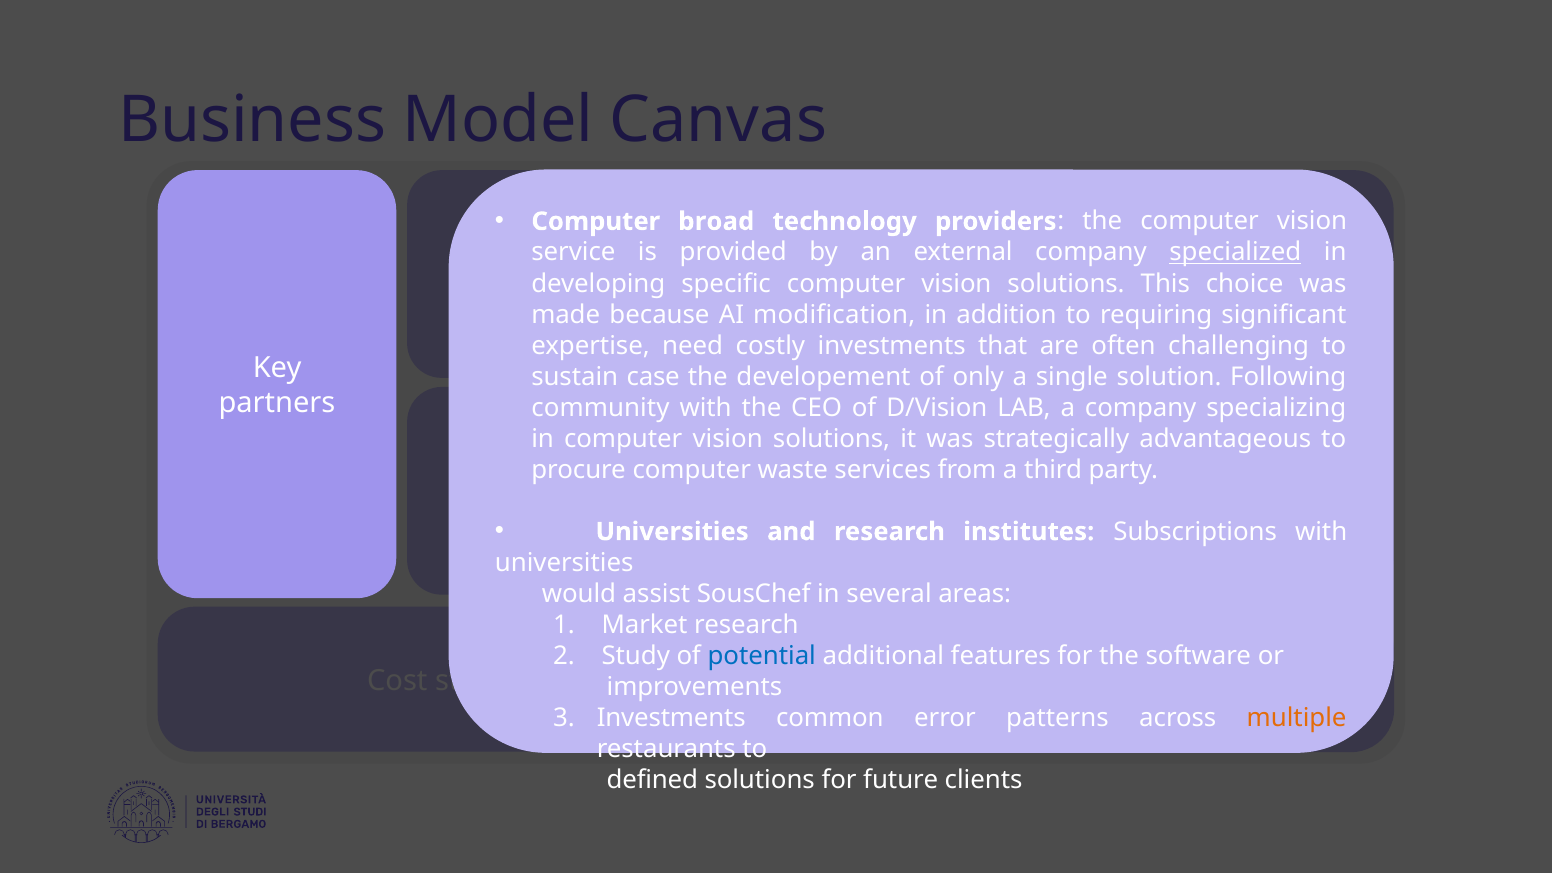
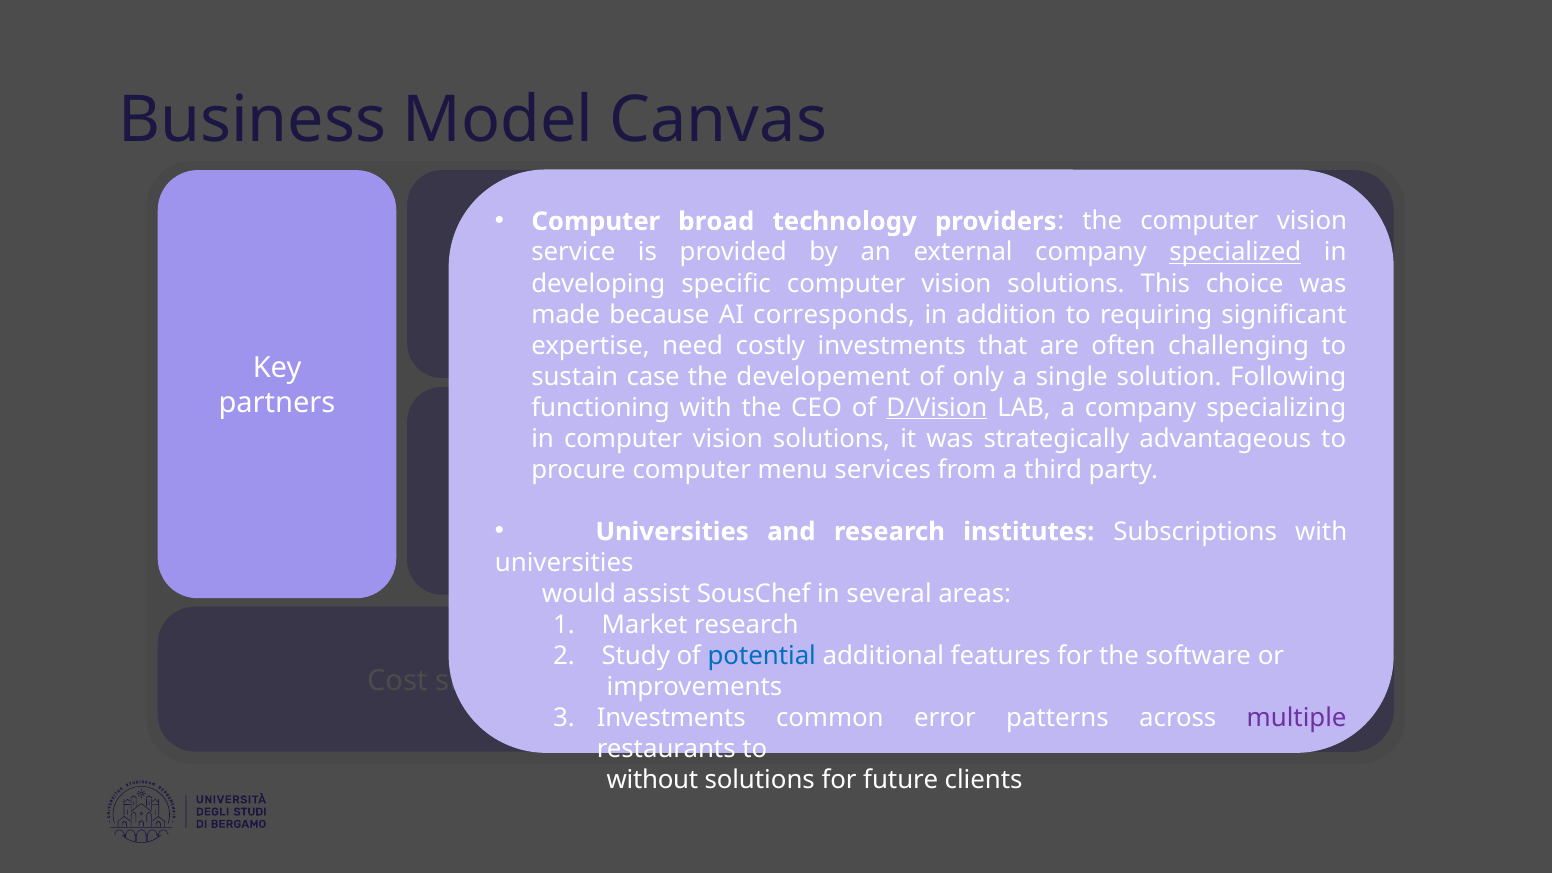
modification: modification -> corresponds
community: community -> functioning
D/Vision underline: none -> present
waste: waste -> menu
multiple colour: orange -> purple
defined: defined -> without
